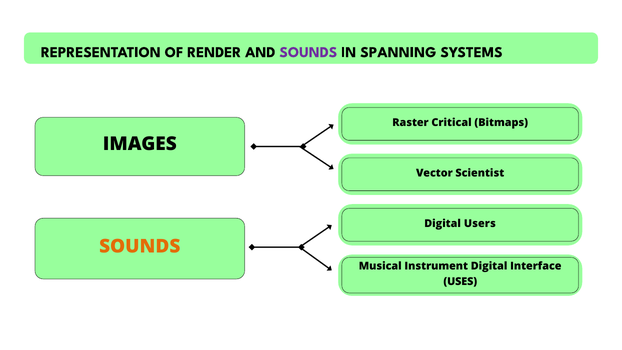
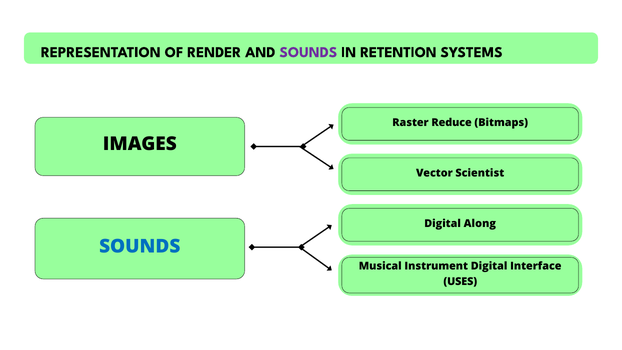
SPANNING: SPANNING -> RETENTION
Critical: Critical -> Reduce
Users: Users -> Along
SOUNDS at (140, 246) colour: orange -> blue
